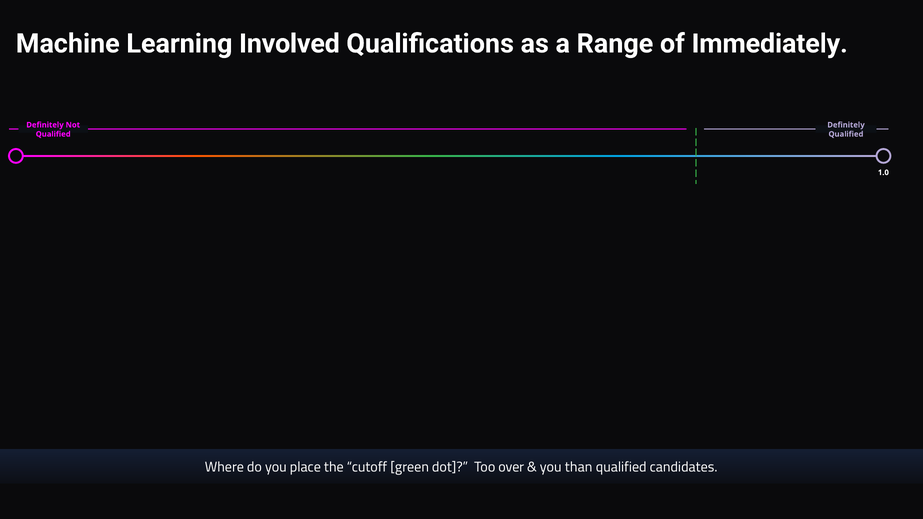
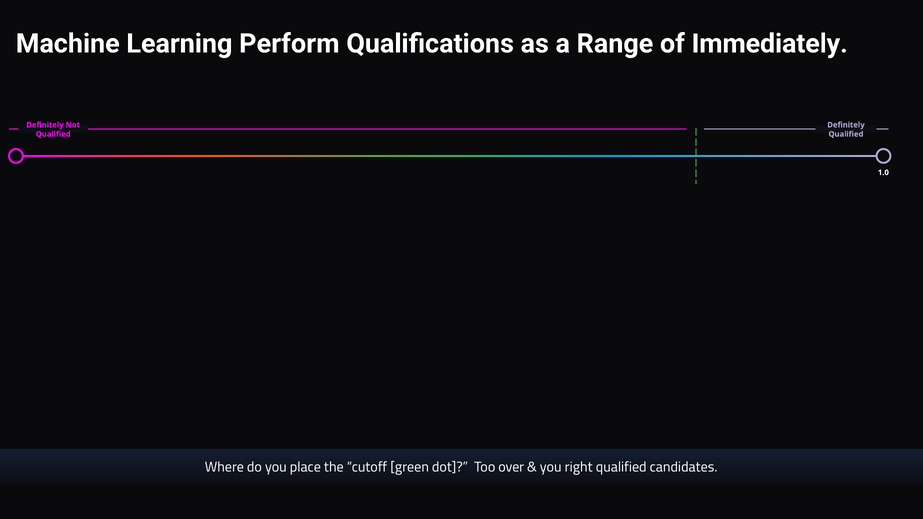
Involved: Involved -> Perform
than: than -> right
